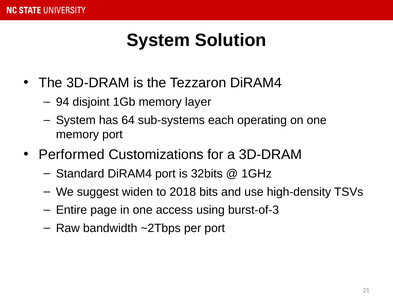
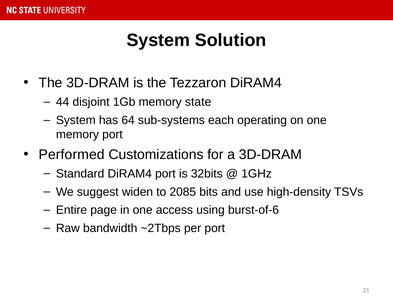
94: 94 -> 44
layer: layer -> state
2018: 2018 -> 2085
burst-of-3: burst-of-3 -> burst-of-6
